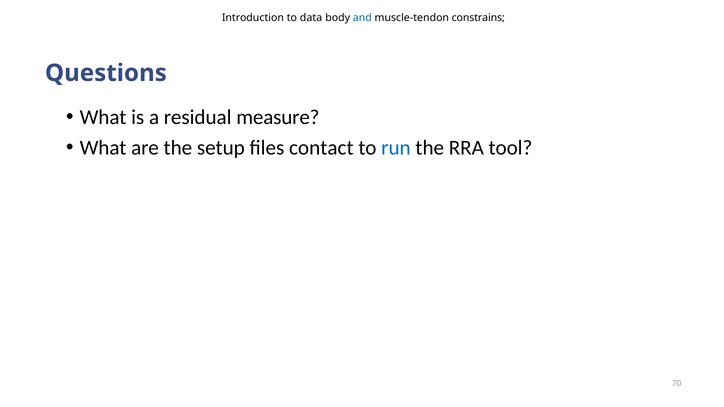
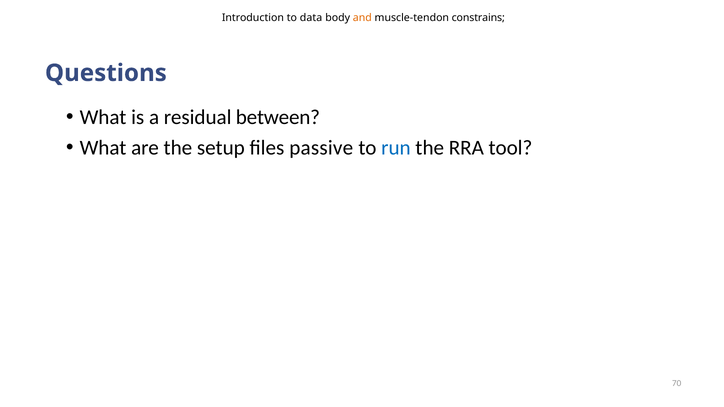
and colour: blue -> orange
measure: measure -> between
contact: contact -> passive
